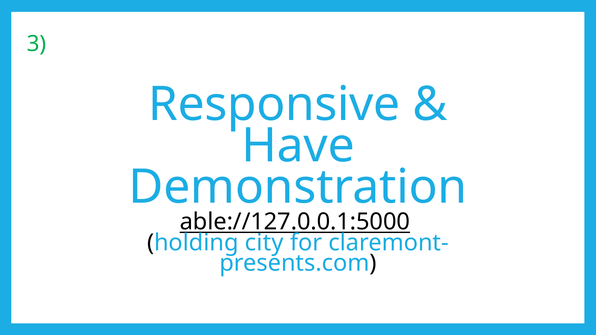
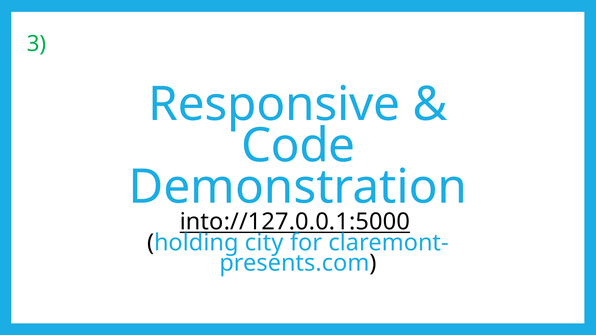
Have: Have -> Code
able://127.0.0.1:5000: able://127.0.0.1:5000 -> into://127.0.0.1:5000
